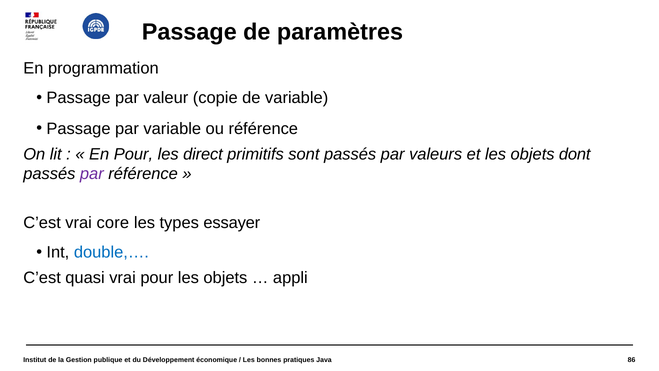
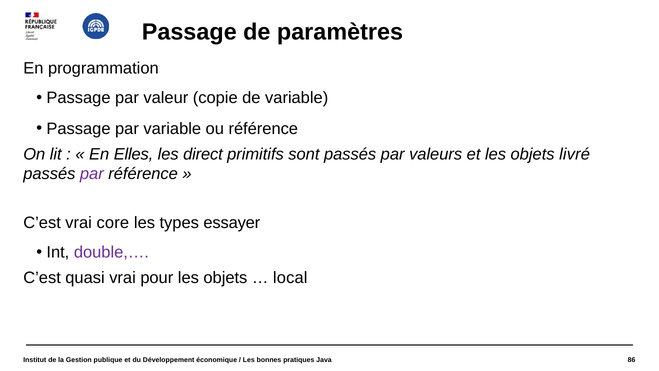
En Pour: Pour -> Elles
dont: dont -> livré
double,… colour: blue -> purple
appli: appli -> local
